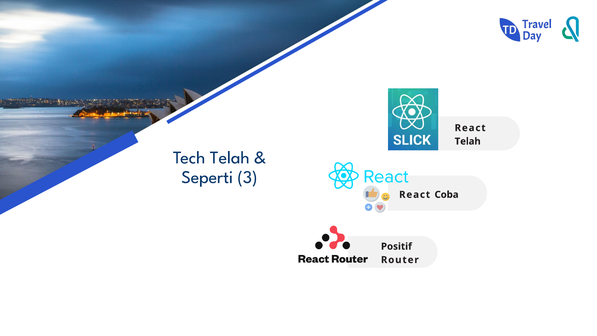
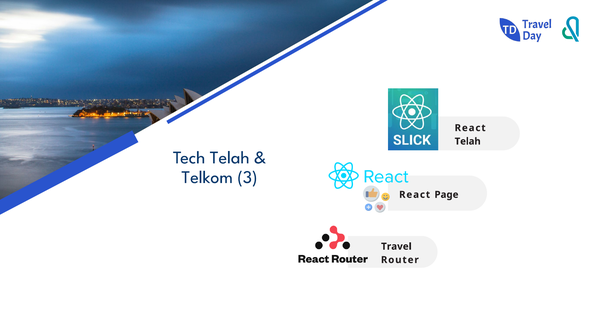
Seperti: Seperti -> Telkom
Coba: Coba -> Page
Positif: Positif -> Travel
